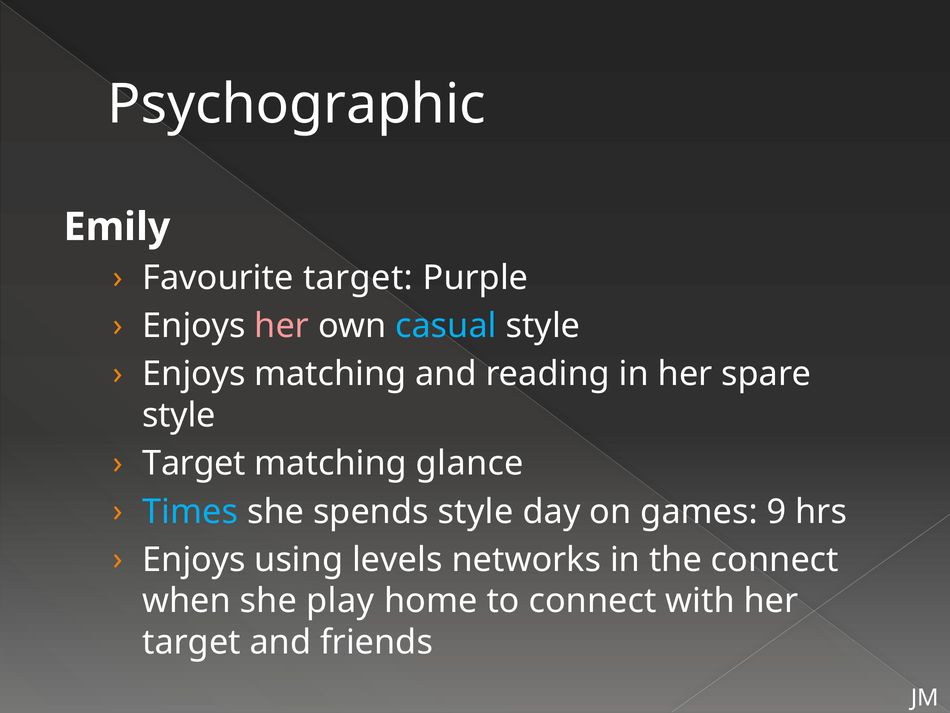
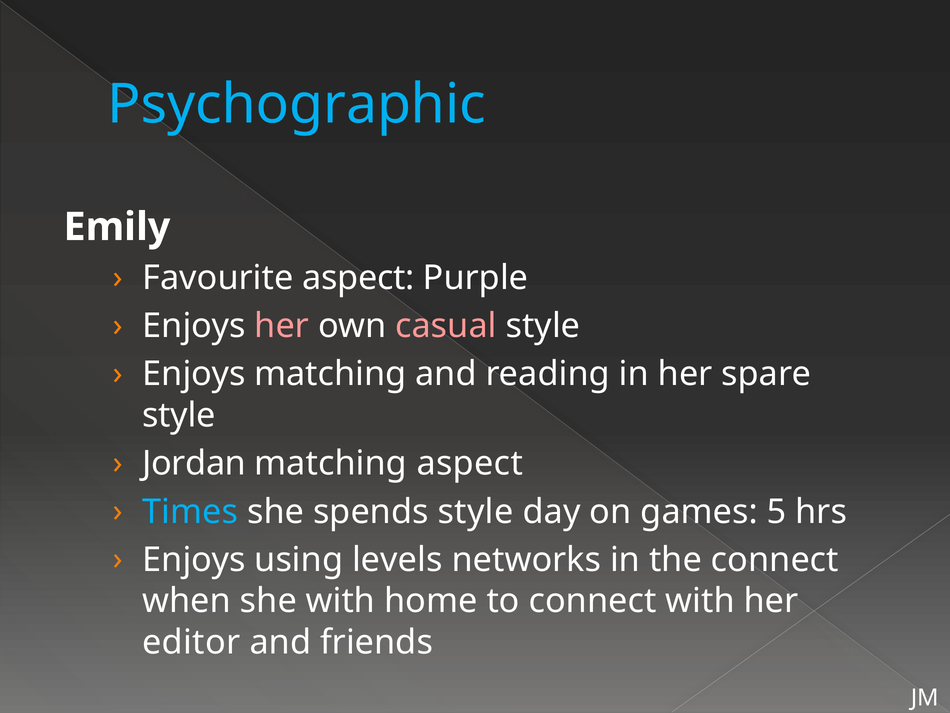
Psychographic colour: white -> light blue
Favourite target: target -> aspect
casual colour: light blue -> pink
Target at (194, 463): Target -> Jordan
matching glance: glance -> aspect
9: 9 -> 5
she play: play -> with
target at (192, 642): target -> editor
